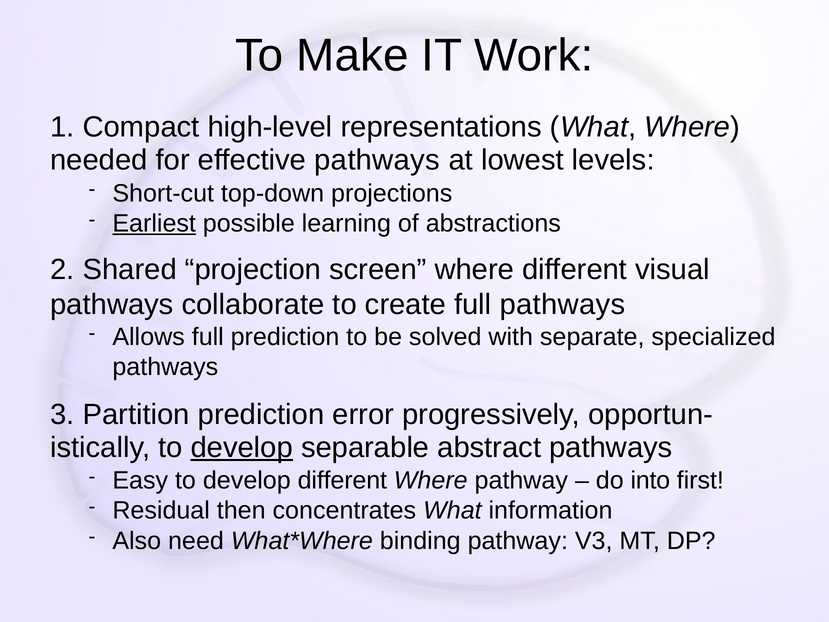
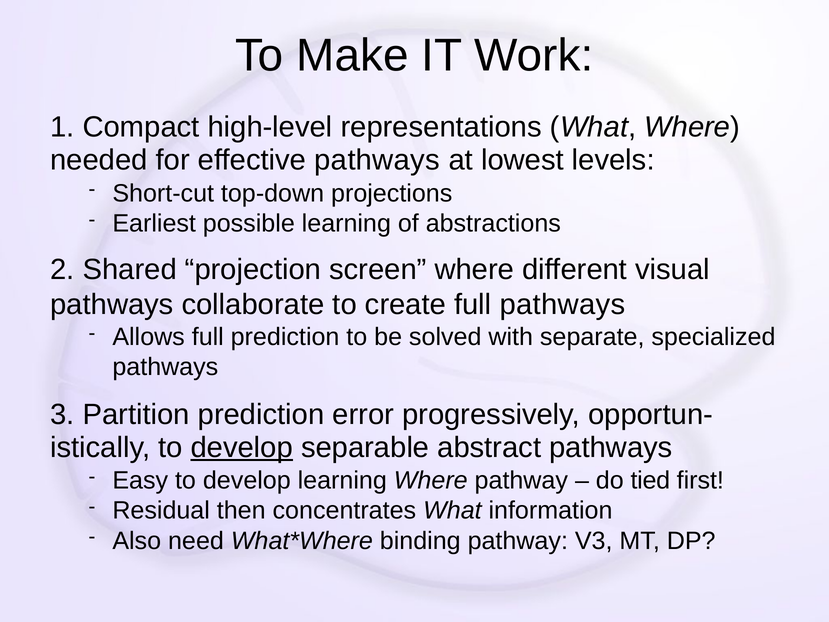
Earliest underline: present -> none
develop different: different -> learning
into: into -> tied
